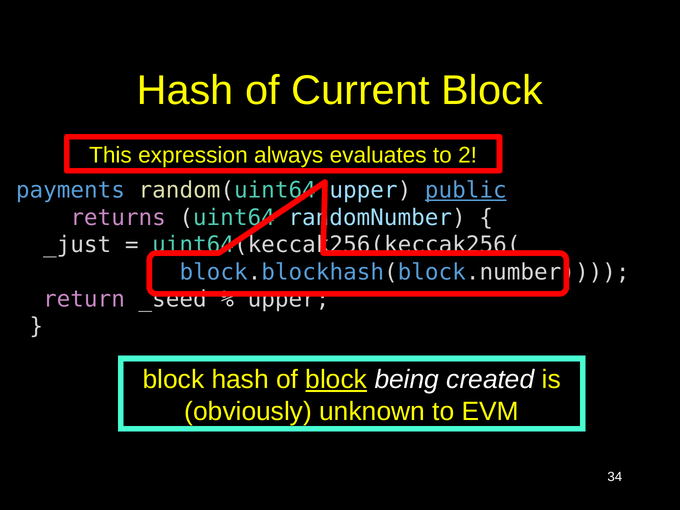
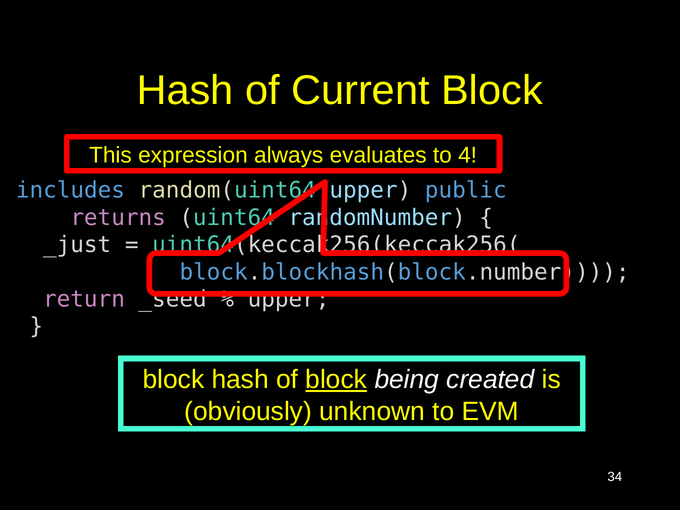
2: 2 -> 4
payments: payments -> includes
public underline: present -> none
